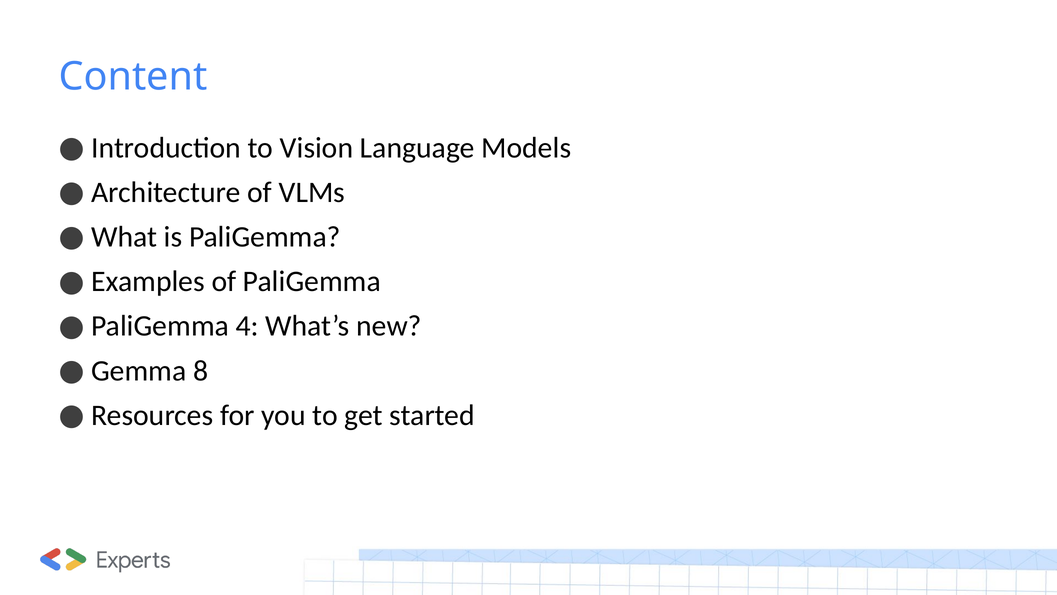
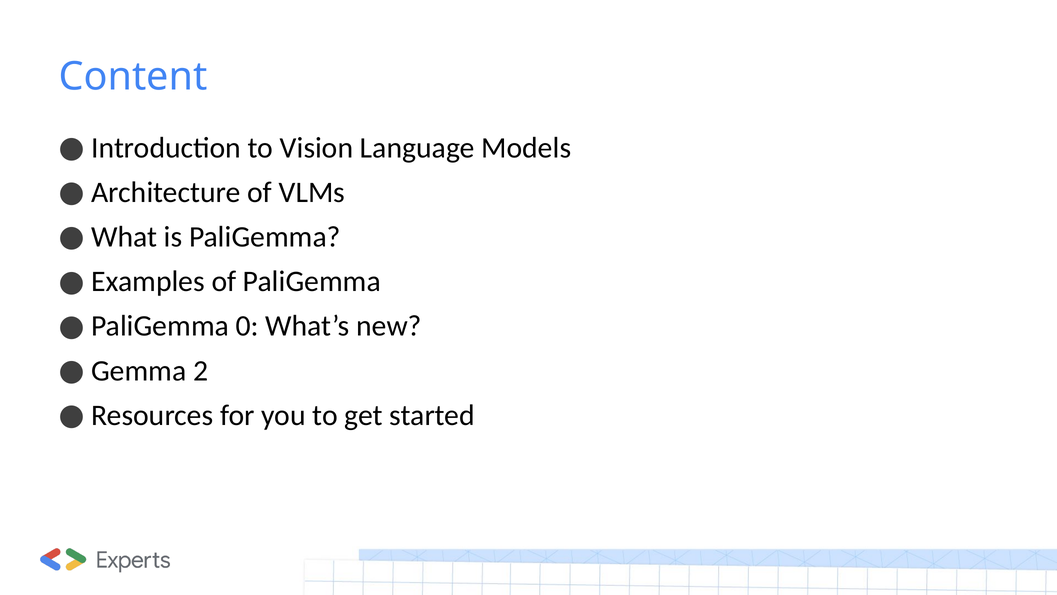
4: 4 -> 0
8: 8 -> 2
